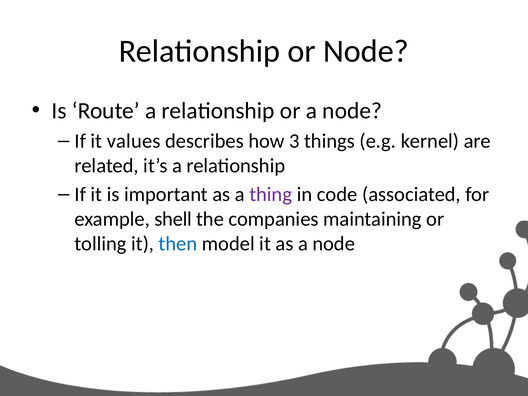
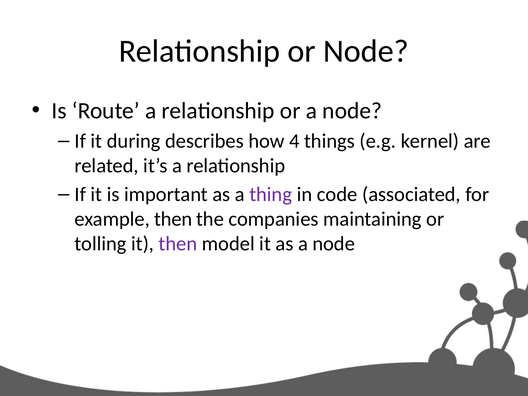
values: values -> during
3: 3 -> 4
example shell: shell -> then
then at (178, 244) colour: blue -> purple
